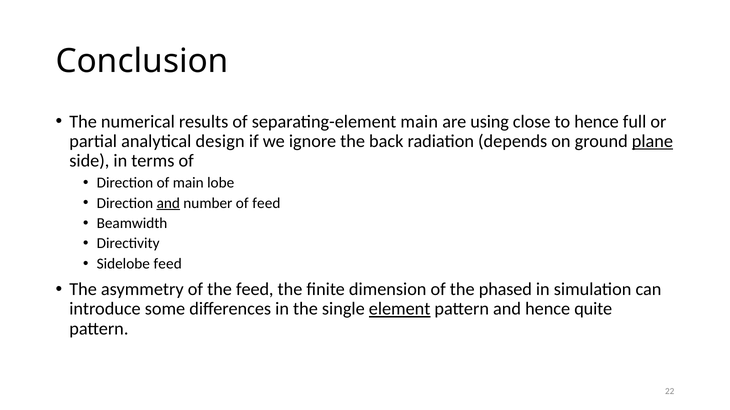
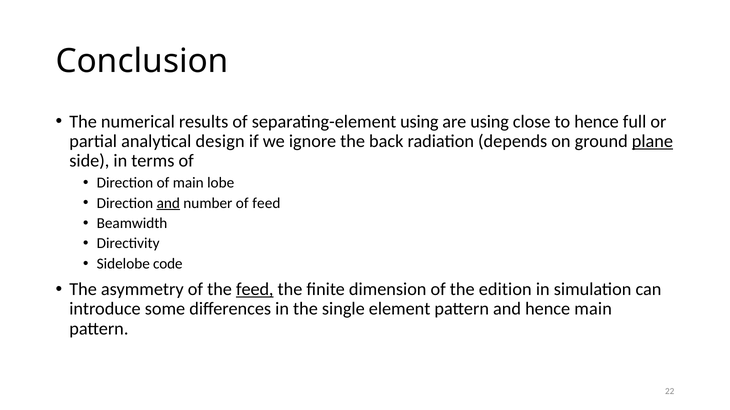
separating-element main: main -> using
Sidelobe feed: feed -> code
feed at (255, 290) underline: none -> present
phased: phased -> edition
element underline: present -> none
hence quite: quite -> main
